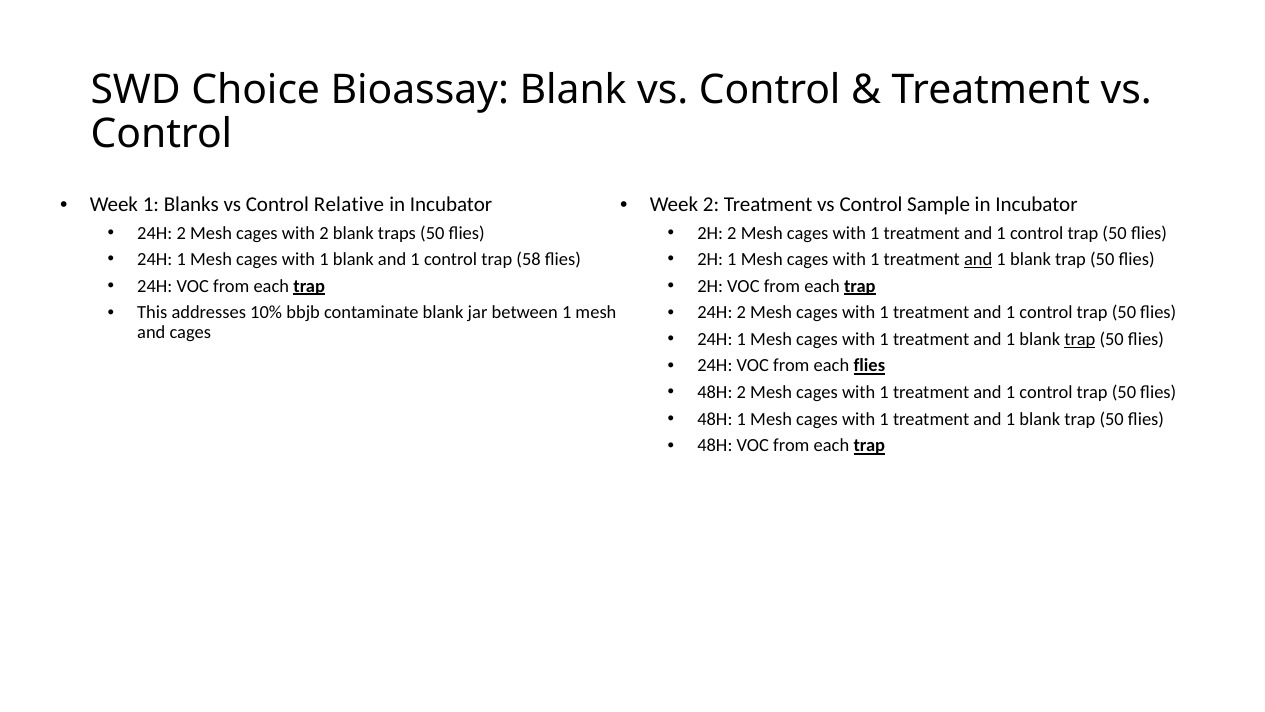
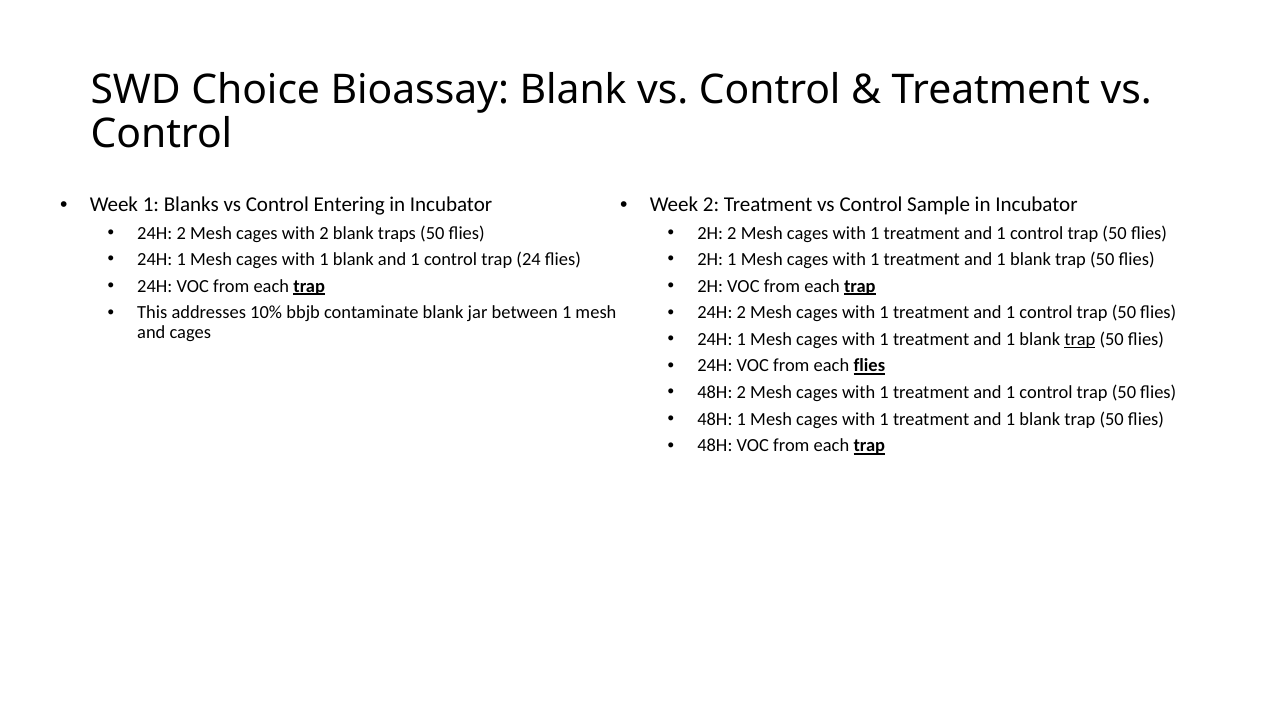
Relative: Relative -> Entering
58: 58 -> 24
and at (978, 259) underline: present -> none
